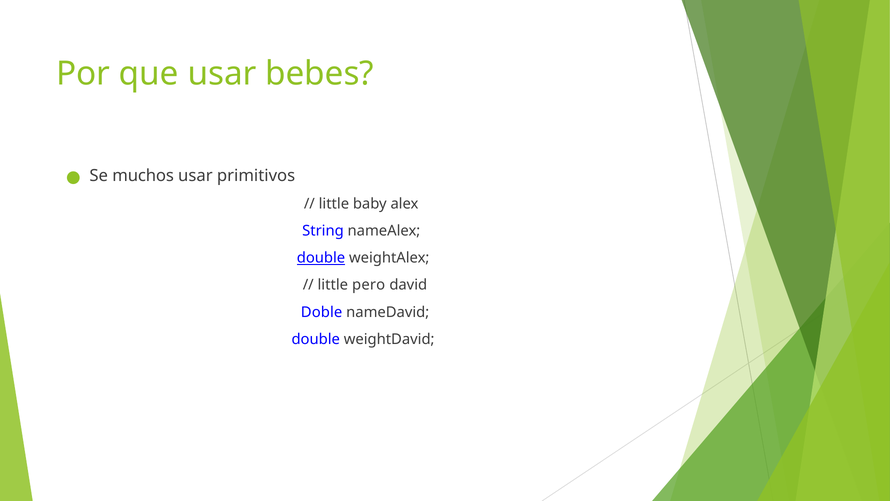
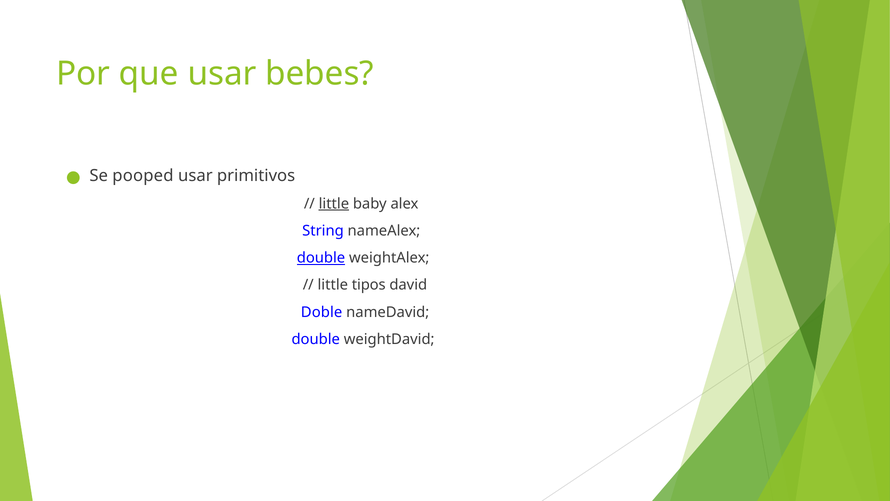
muchos: muchos -> pooped
little at (334, 204) underline: none -> present
pero: pero -> tipos
